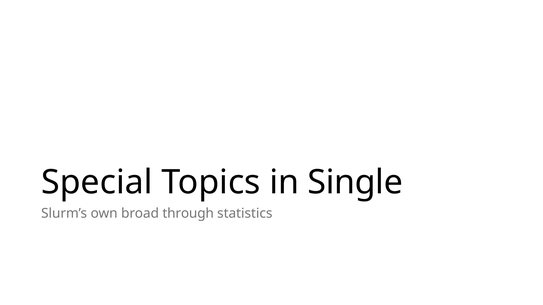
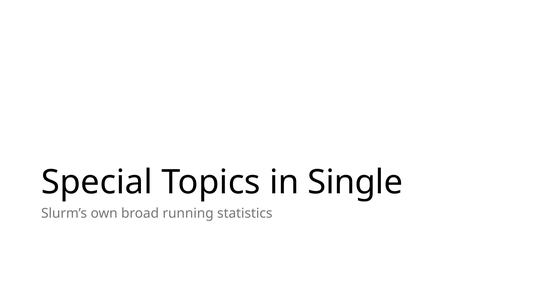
through: through -> running
